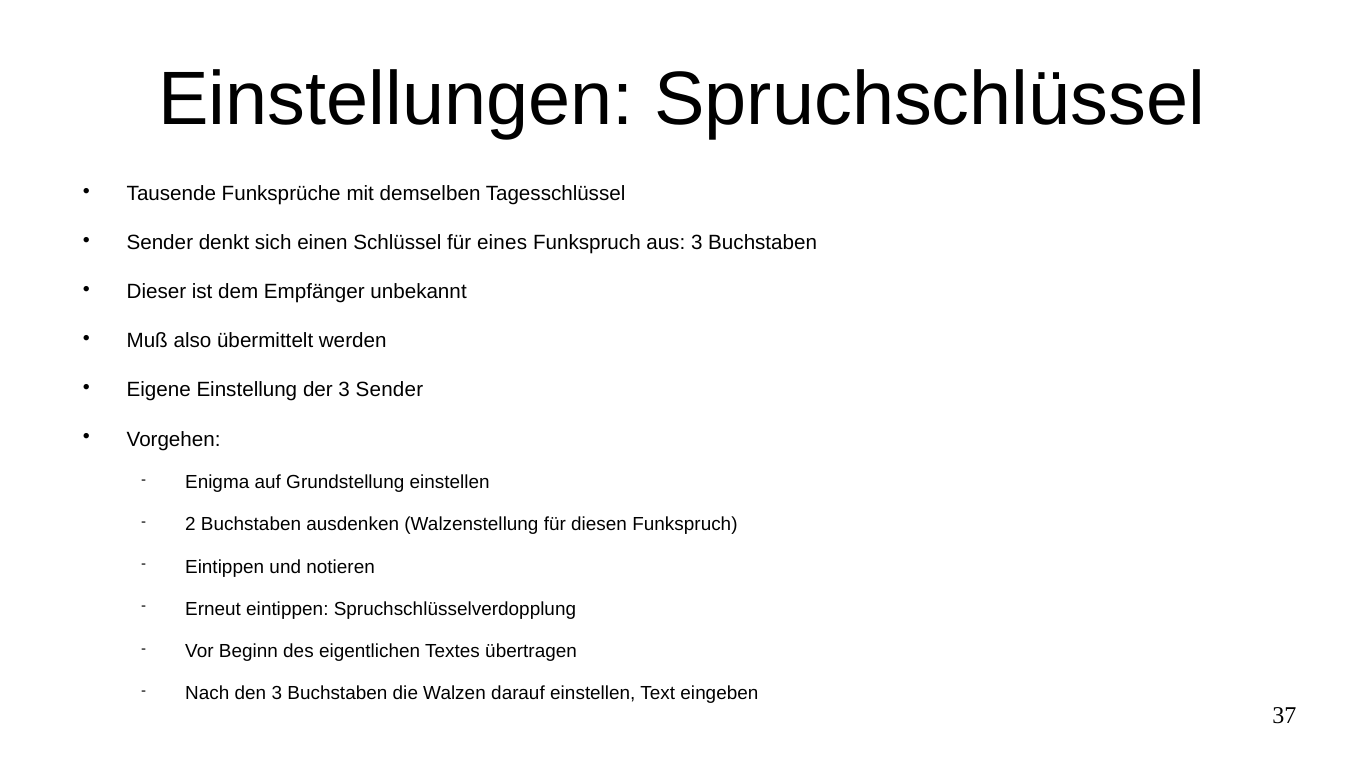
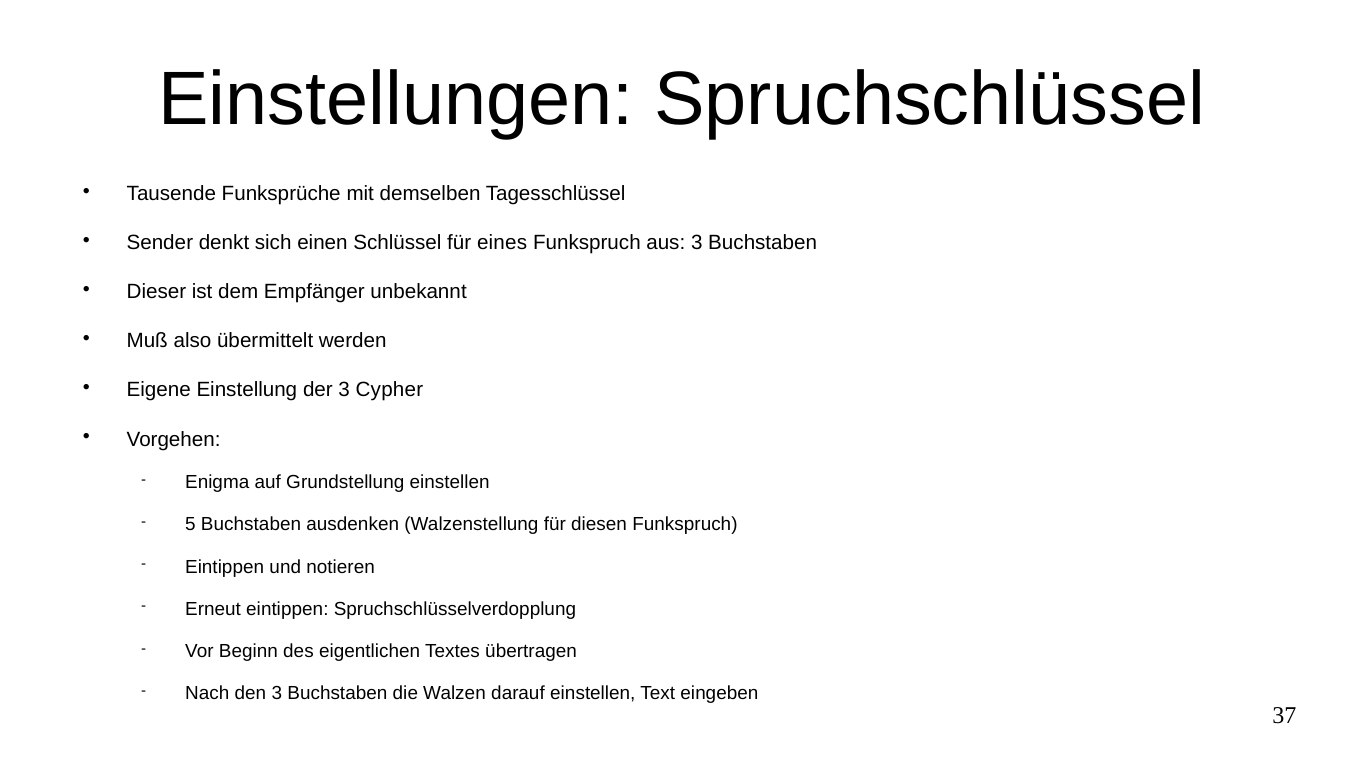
3 Sender: Sender -> Cypher
2: 2 -> 5
